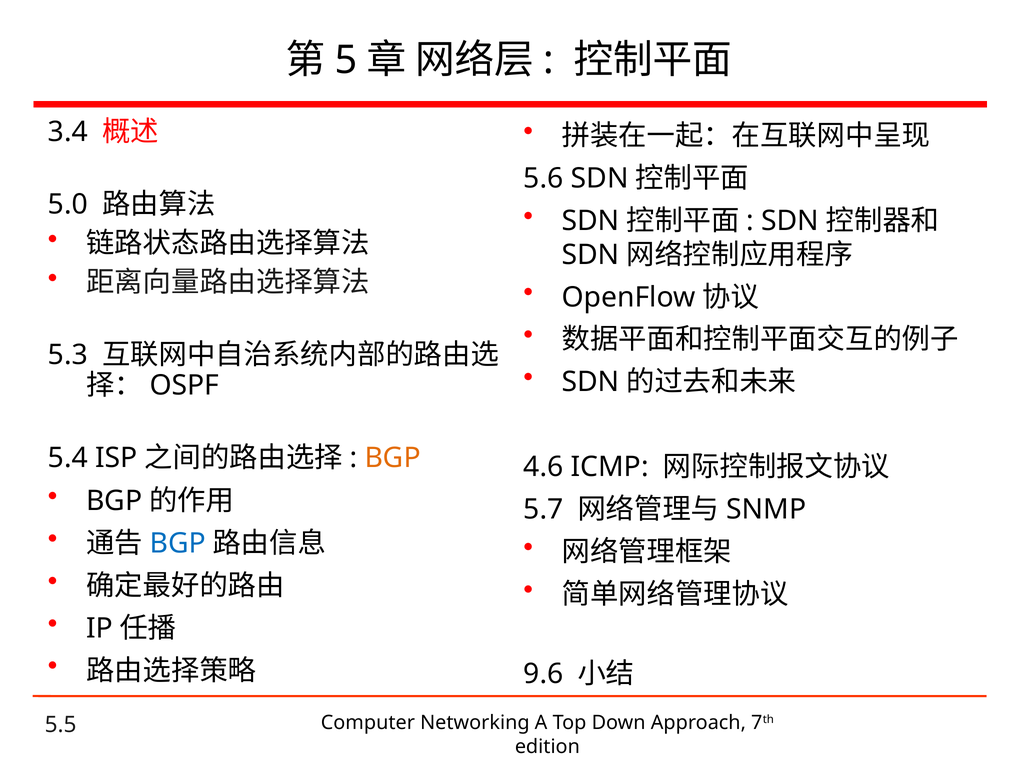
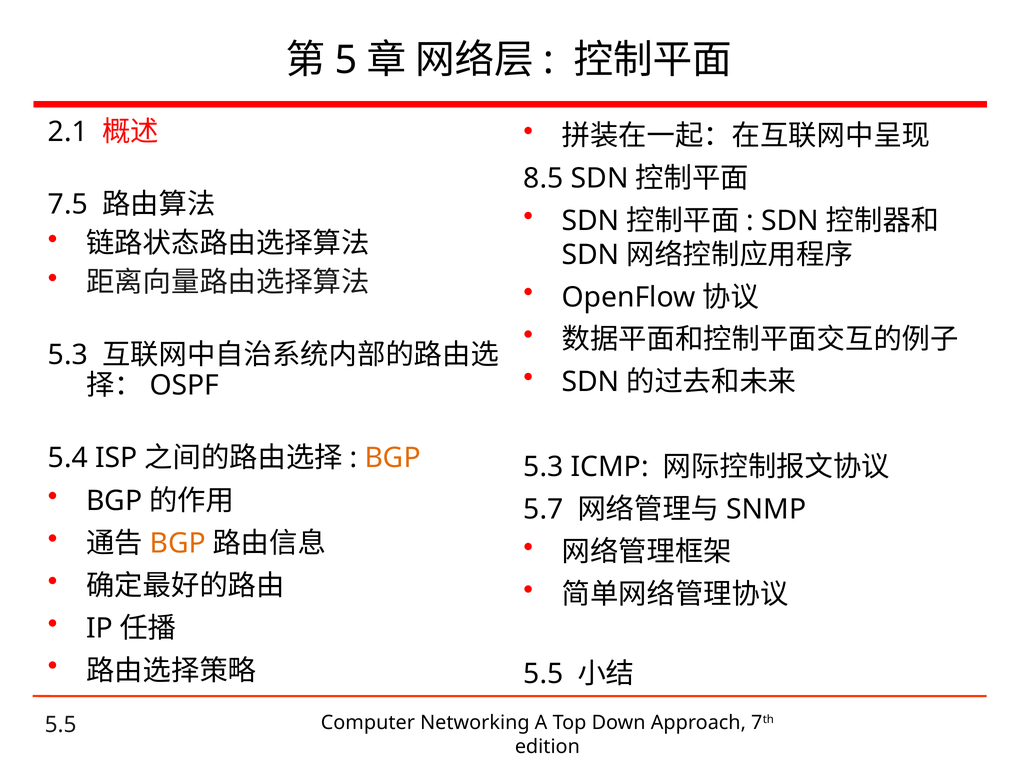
3.4: 3.4 -> 2.1
5.6: 5.6 -> 8.5
5.0: 5.0 -> 7.5
4.6 at (543, 467): 4.6 -> 5.3
BGP at (178, 543) colour: blue -> orange
9.6 at (543, 674): 9.6 -> 5.5
